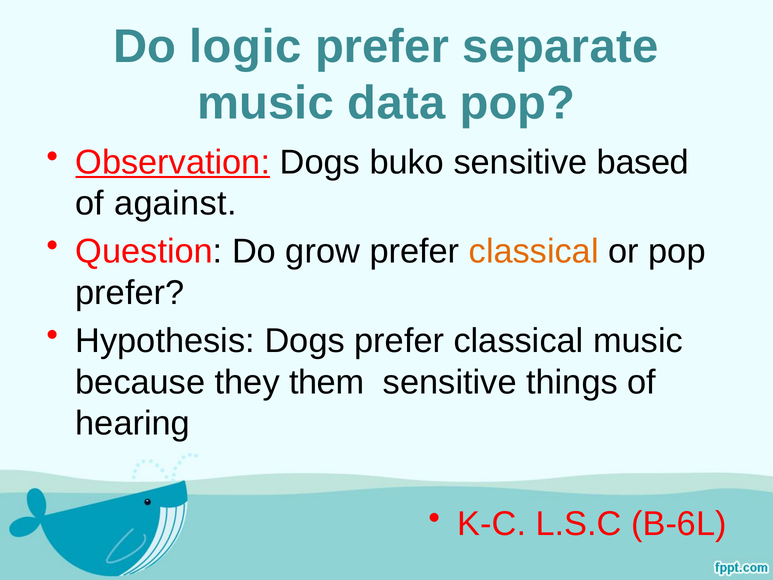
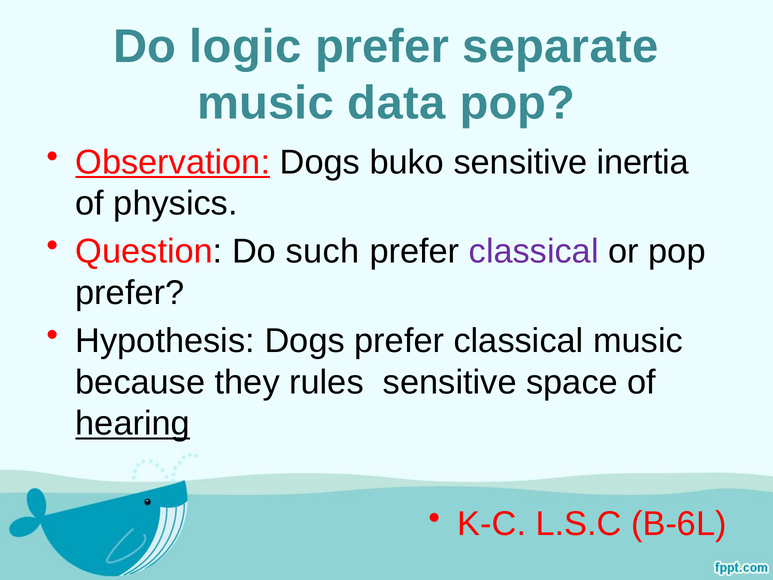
based: based -> inertia
against: against -> physics
grow: grow -> such
classical at (534, 252) colour: orange -> purple
them: them -> rules
things: things -> space
hearing underline: none -> present
